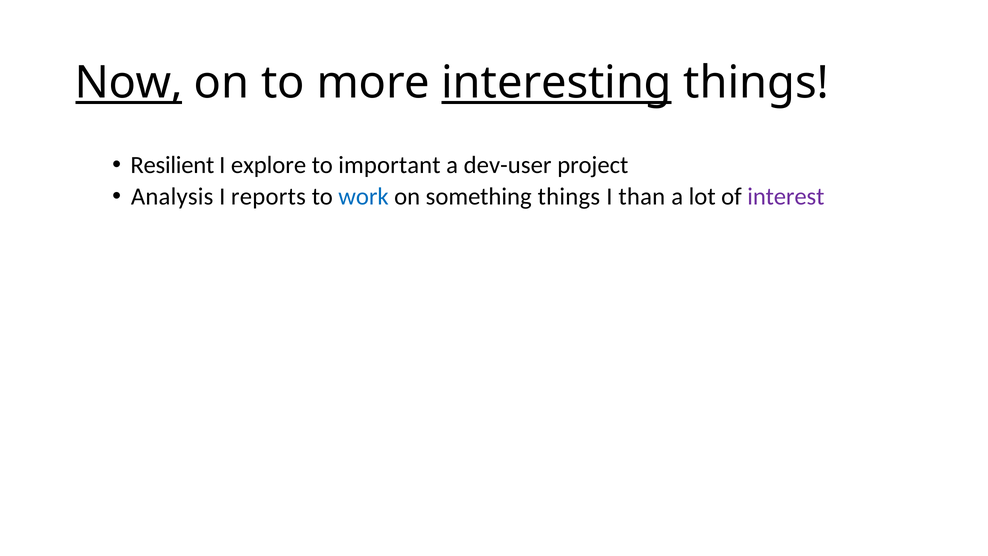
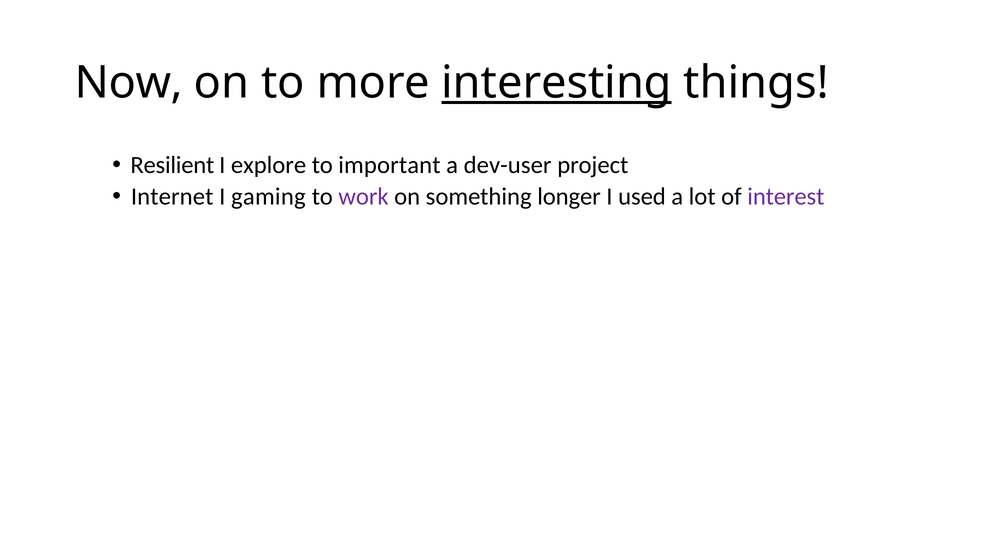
Now underline: present -> none
Analysis: Analysis -> Internet
reports: reports -> gaming
work colour: blue -> purple
something things: things -> longer
than: than -> used
